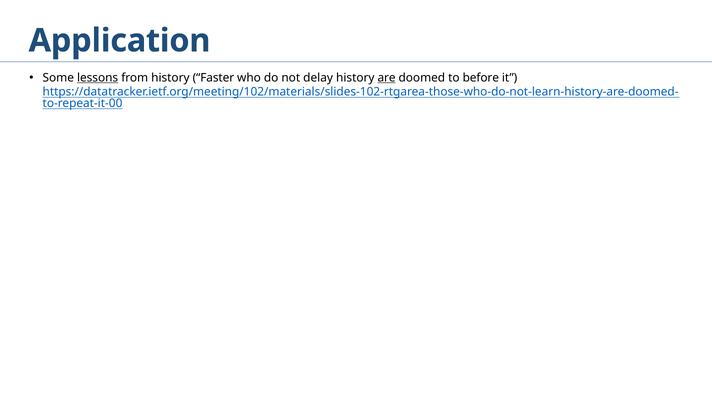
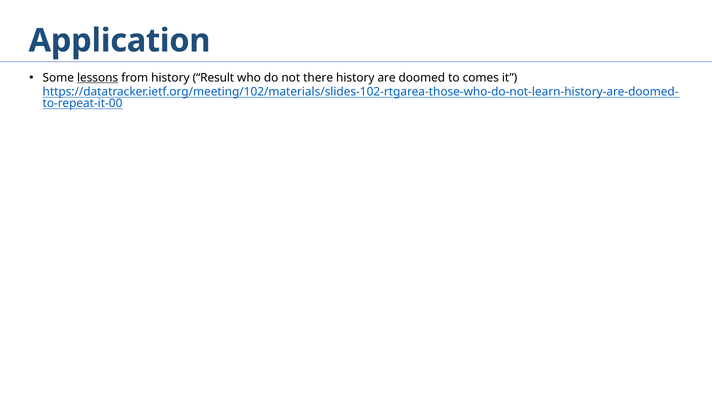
Faster: Faster -> Result
delay: delay -> there
are underline: present -> none
before: before -> comes
